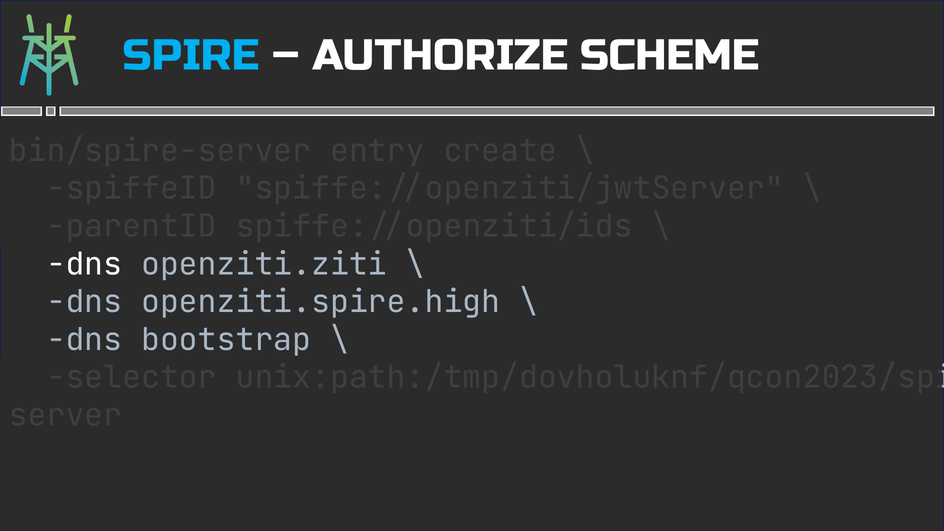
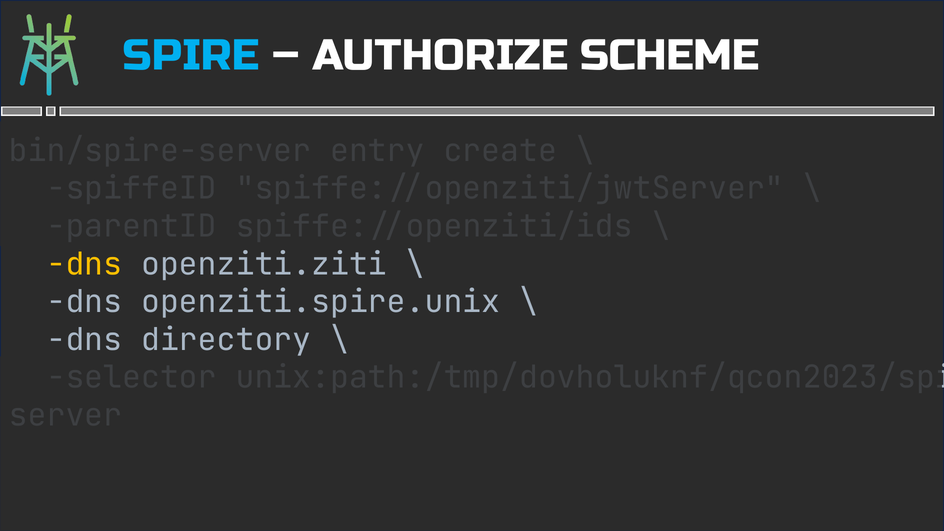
dns at (84, 264) colour: white -> yellow
openziti.spire.high: openziti.spire.high -> openziti.spire.unix
bootstrap: bootstrap -> directory
